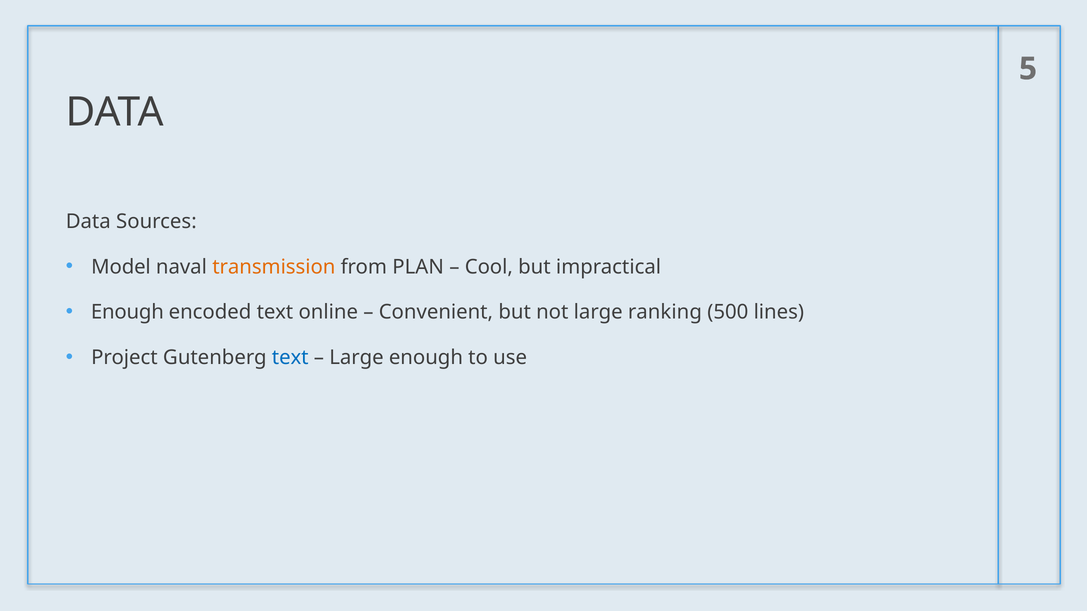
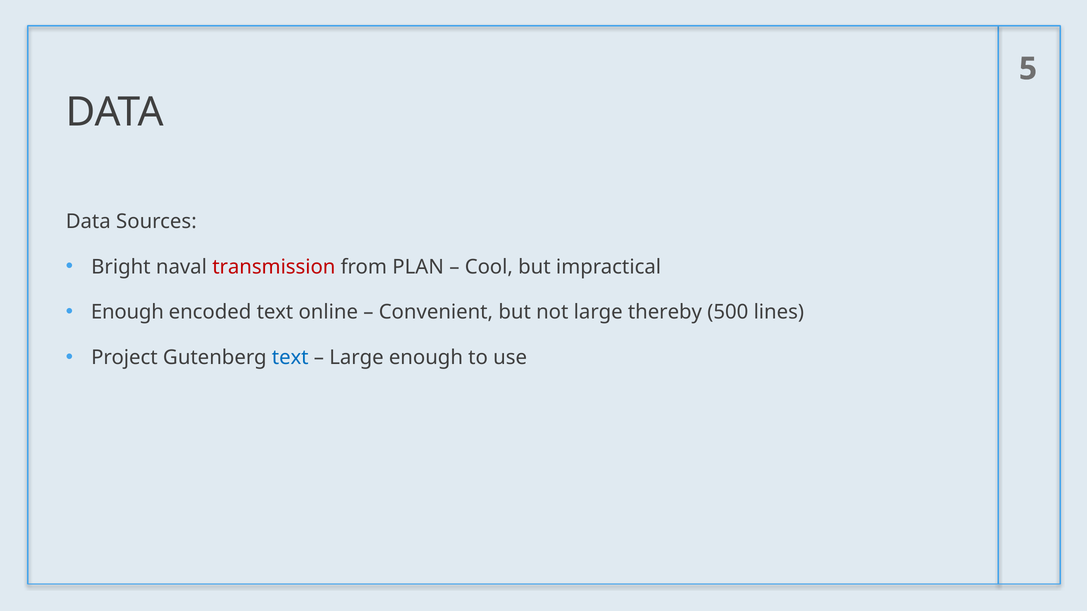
Model: Model -> Bright
transmission colour: orange -> red
ranking: ranking -> thereby
